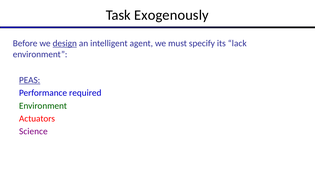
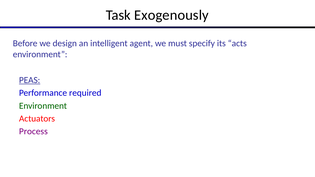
design underline: present -> none
lack: lack -> acts
Science: Science -> Process
